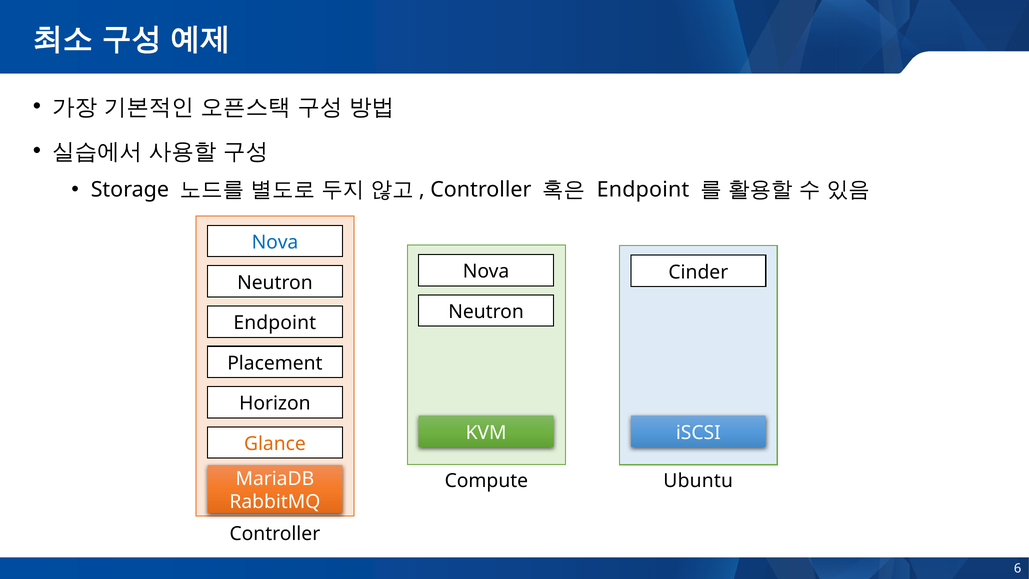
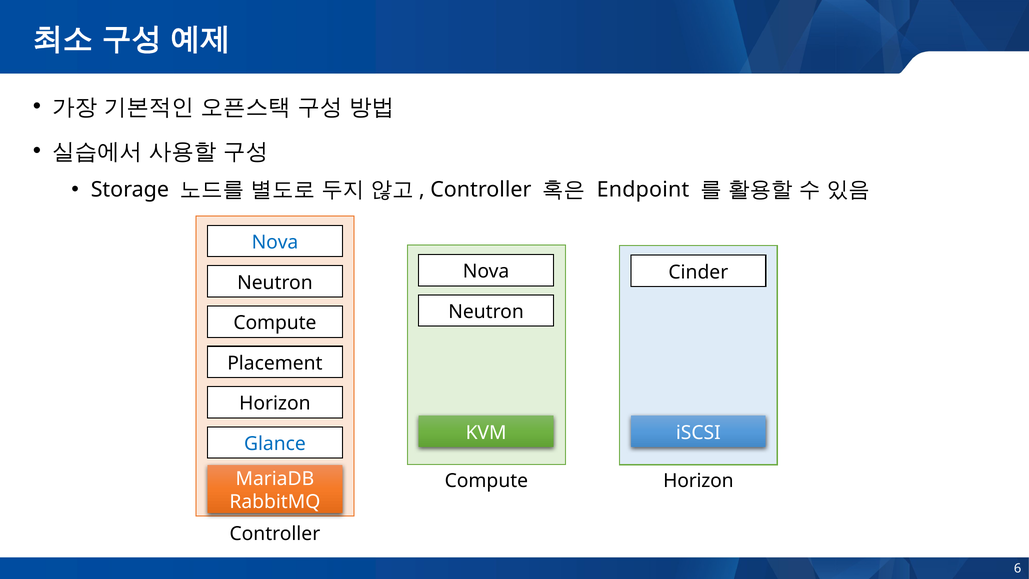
Endpoint at (275, 323): Endpoint -> Compute
Glance colour: orange -> blue
Ubuntu at (698, 481): Ubuntu -> Horizon
